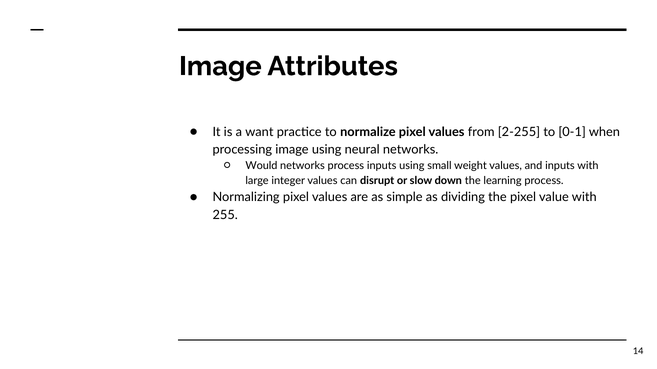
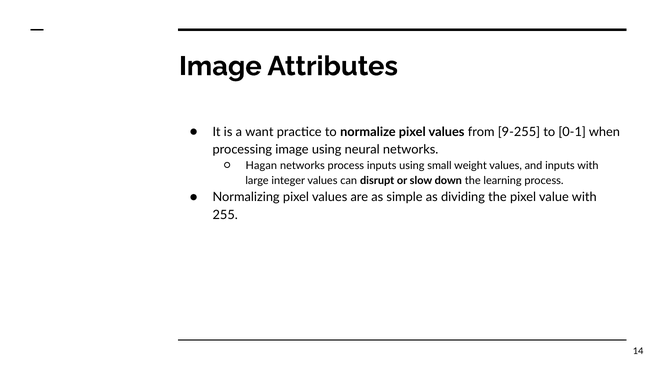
2-255: 2-255 -> 9-255
Would: Would -> Hagan
